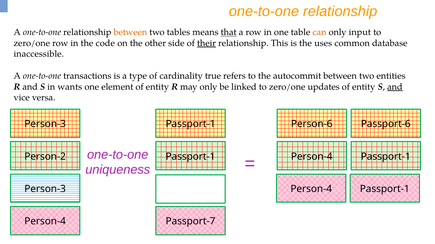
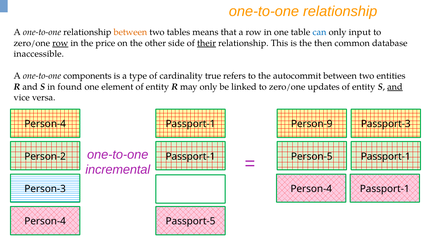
that underline: present -> none
can colour: orange -> blue
row at (60, 43) underline: none -> present
code: code -> price
uses: uses -> then
transactions: transactions -> components
wants: wants -> found
Person-3 at (45, 124): Person-3 -> Person-4
Person-6: Person-6 -> Person-9
Passport-6: Passport-6 -> Passport-3
Person-2 Passport-1 Person-4: Person-4 -> Person-5
uniqueness: uniqueness -> incremental
Passport-7: Passport-7 -> Passport-5
